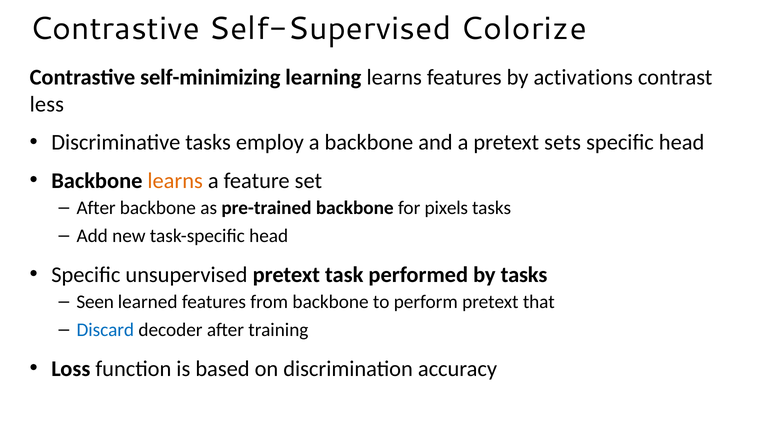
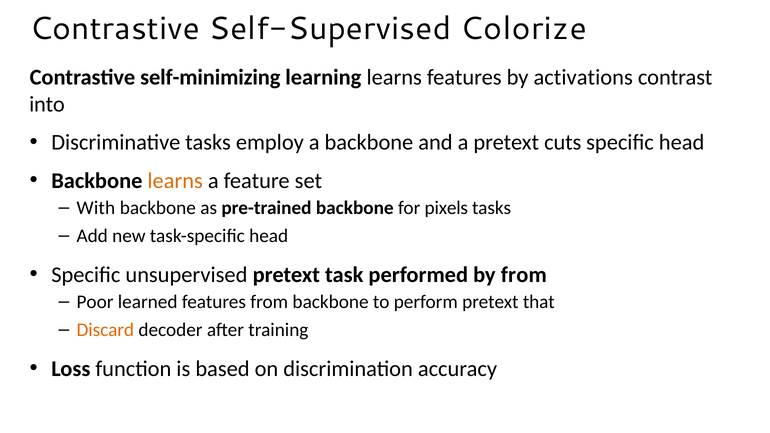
less: less -> into
sets: sets -> cuts
After at (96, 208): After -> With
by tasks: tasks -> from
Seen: Seen -> Poor
Discard colour: blue -> orange
